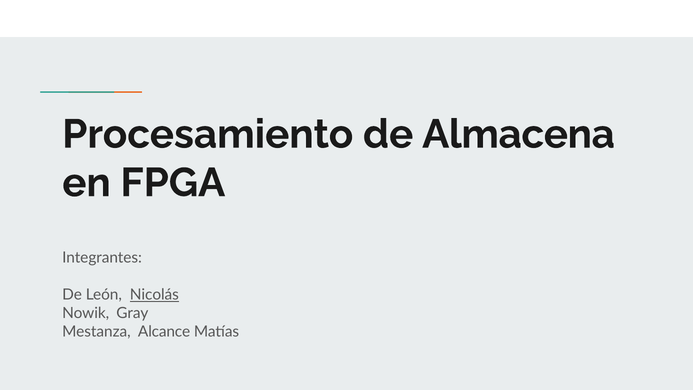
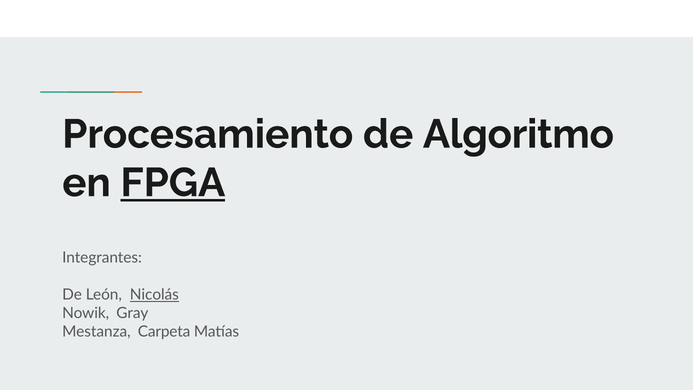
Almacena: Almacena -> Algoritmo
FPGA underline: none -> present
Alcance: Alcance -> Carpeta
